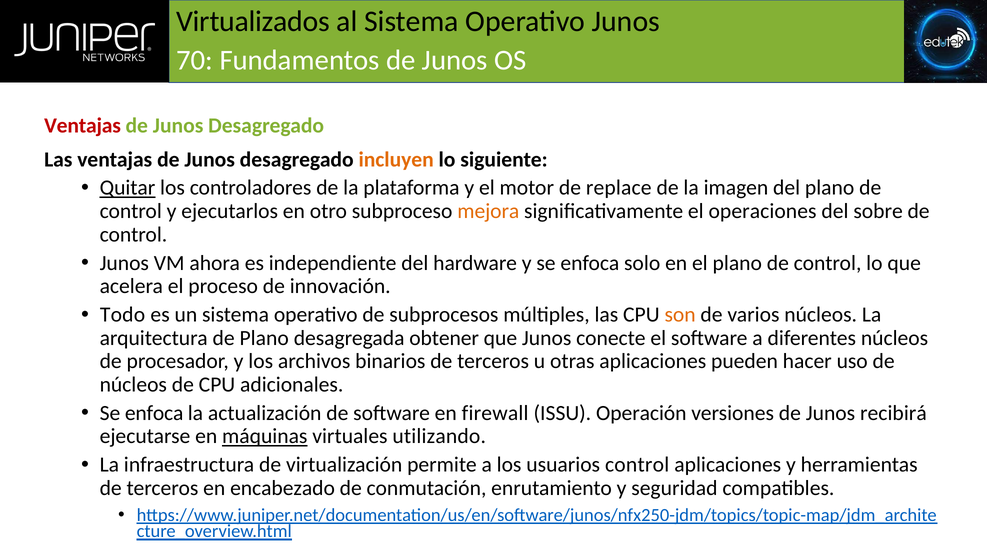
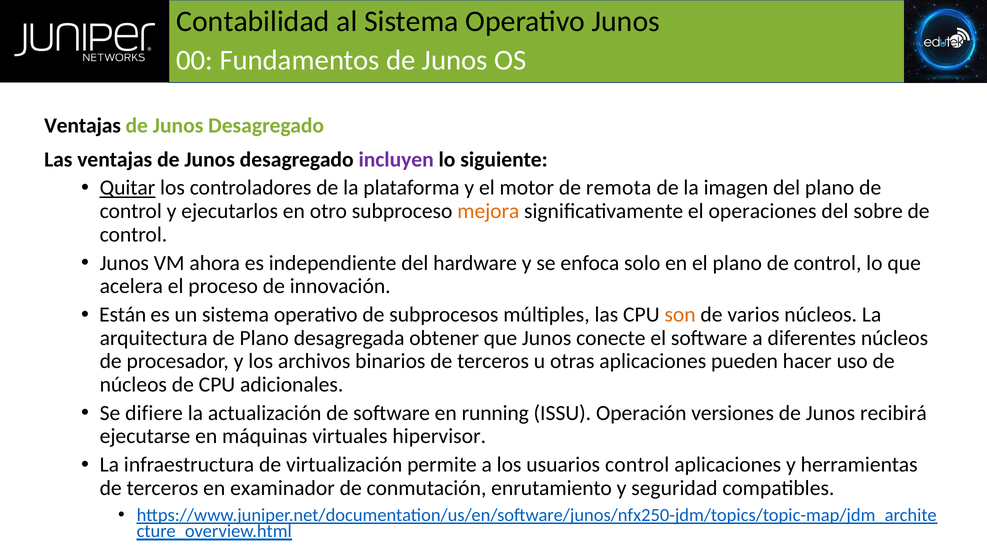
Virtualizados: Virtualizados -> Contabilidad
70: 70 -> 00
Ventajas at (83, 126) colour: red -> black
incluyen colour: orange -> purple
replace: replace -> remota
Todo: Todo -> Están
enfoca at (154, 413): enfoca -> difiere
firewall: firewall -> running
máquinas underline: present -> none
utilizando: utilizando -> hipervisor
encabezado: encabezado -> examinador
